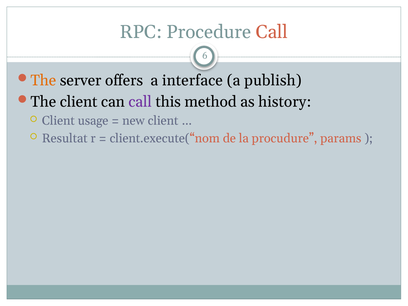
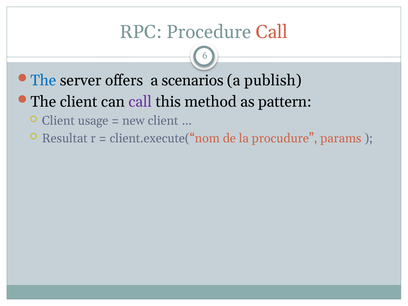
The at (43, 80) colour: orange -> blue
interface: interface -> scenarios
history: history -> pattern
